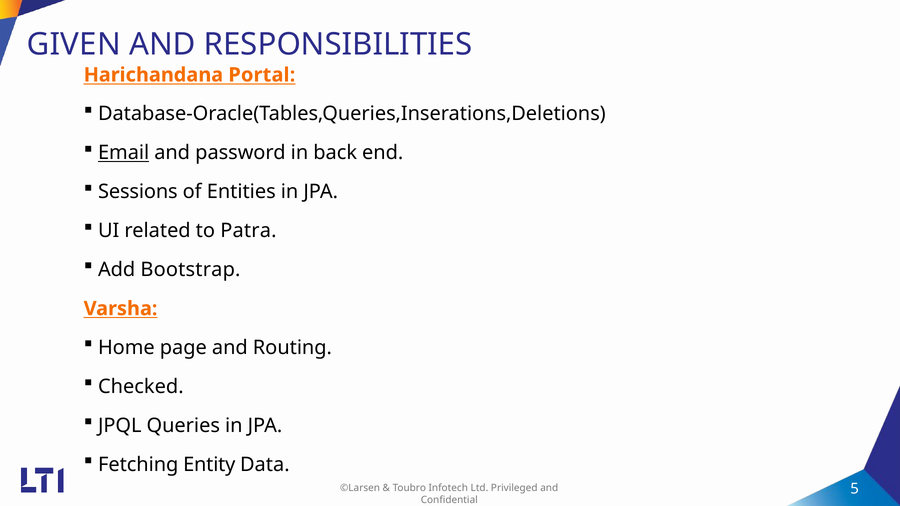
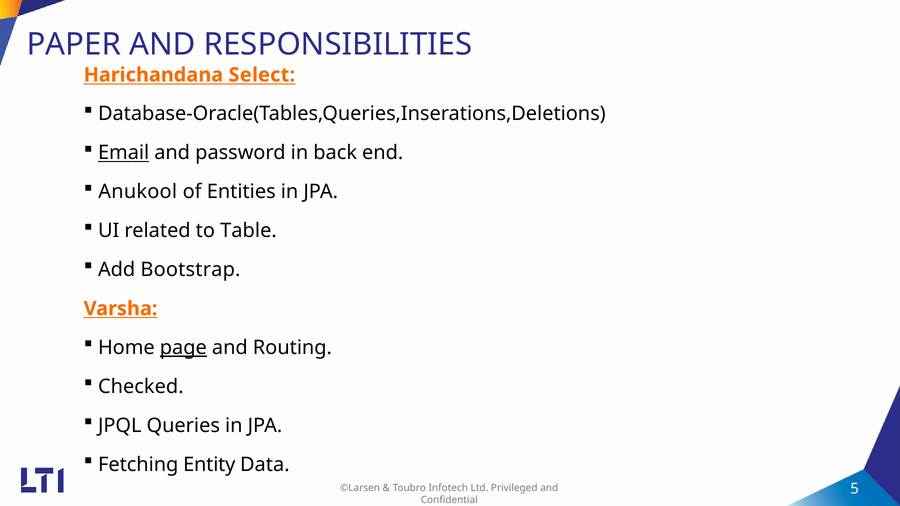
GIVEN: GIVEN -> PAPER
Portal: Portal -> Select
Sessions: Sessions -> Anukool
Patra: Patra -> Table
page underline: none -> present
